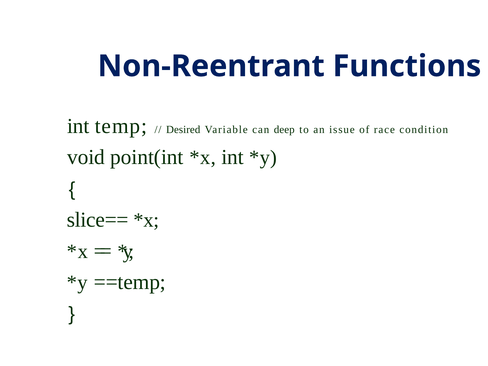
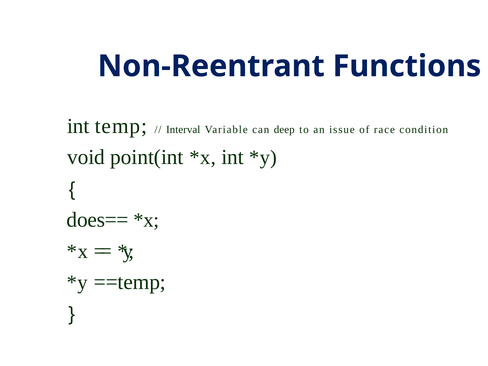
Desired: Desired -> Interval
slice==: slice== -> does==
